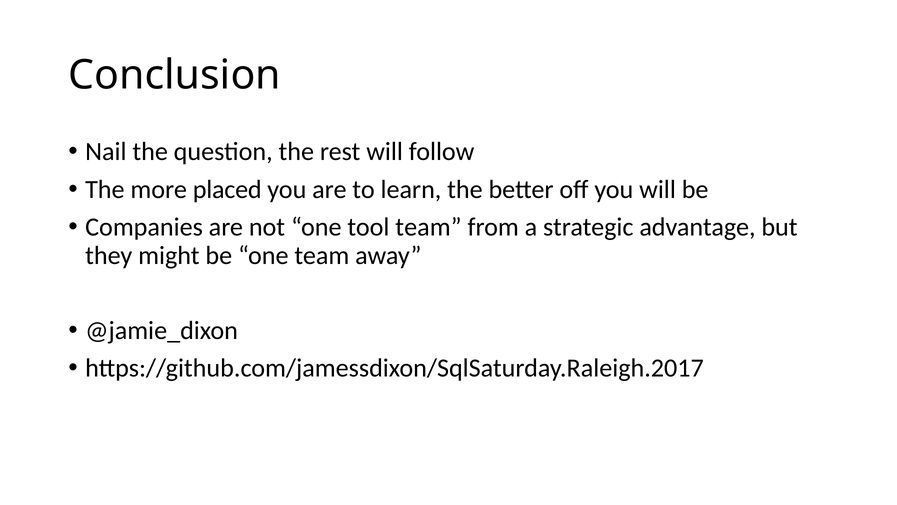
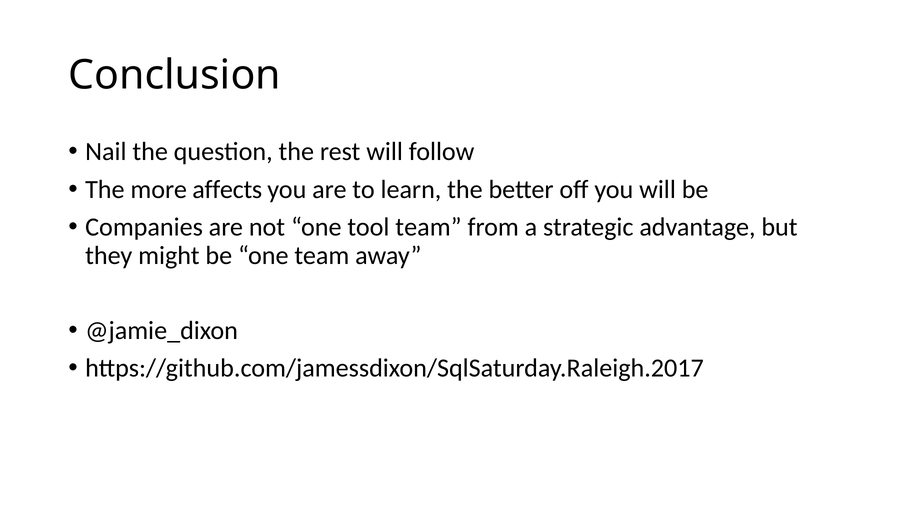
placed: placed -> affects
